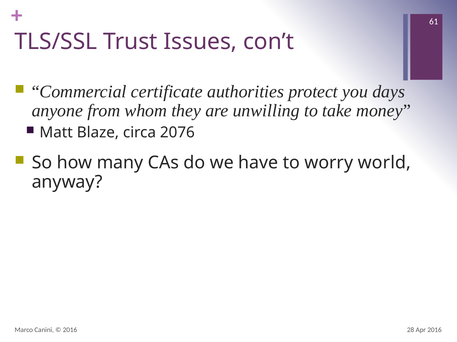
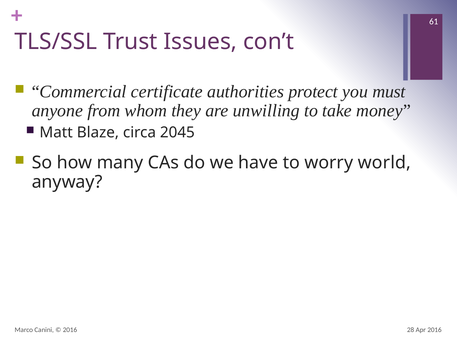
days: days -> must
2076: 2076 -> 2045
